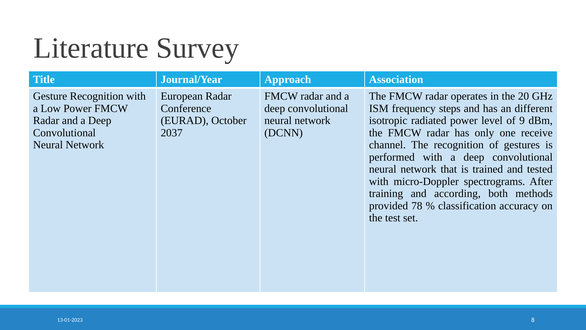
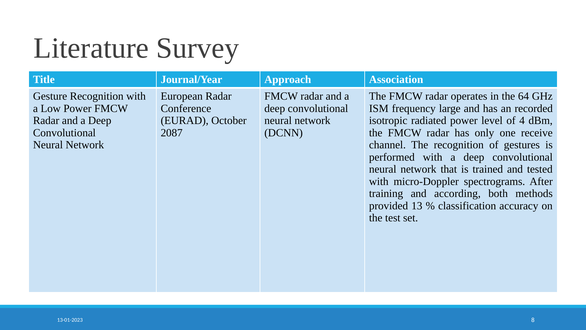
20: 20 -> 64
steps: steps -> large
different: different -> recorded
9: 9 -> 4
2037: 2037 -> 2087
78: 78 -> 13
